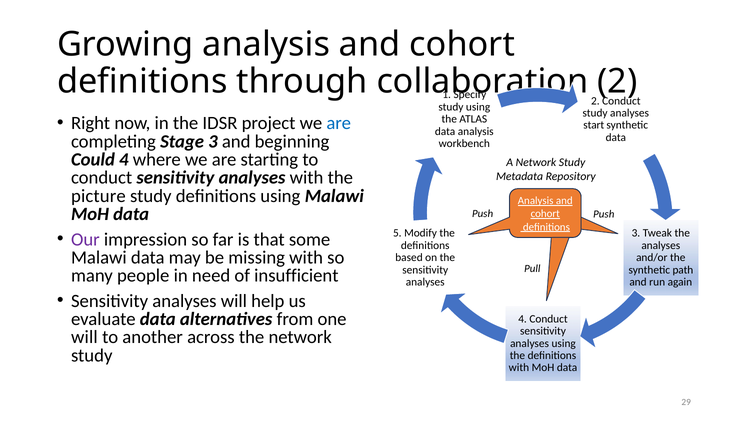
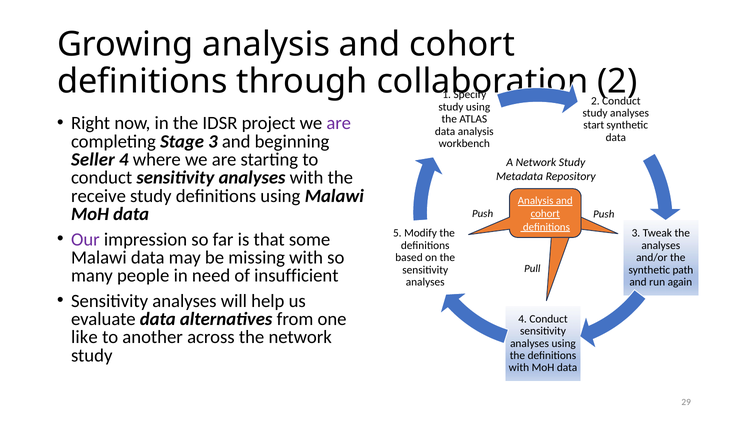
are at (339, 123) colour: blue -> purple
Could: Could -> Seller
picture: picture -> receive
will at (84, 337): will -> like
